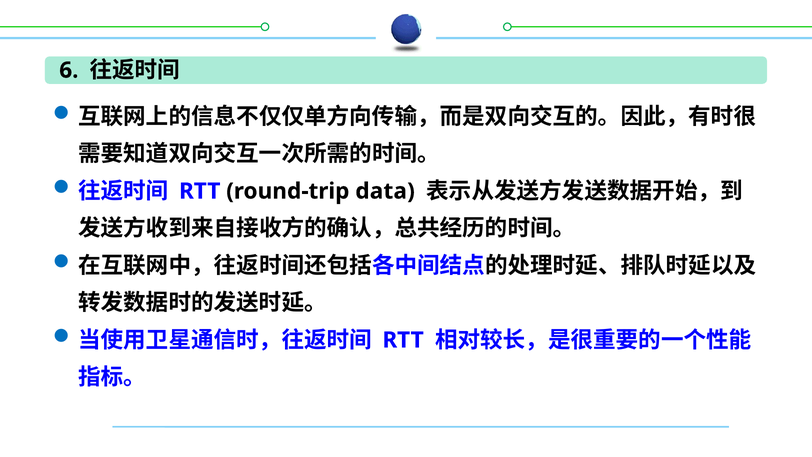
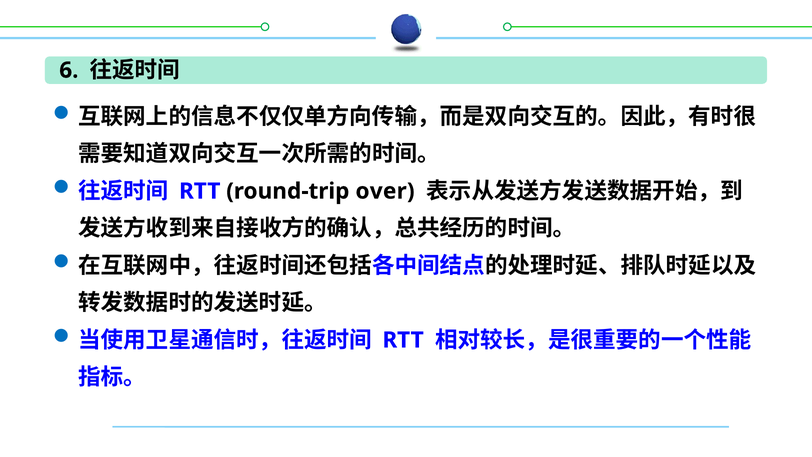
data: data -> over
